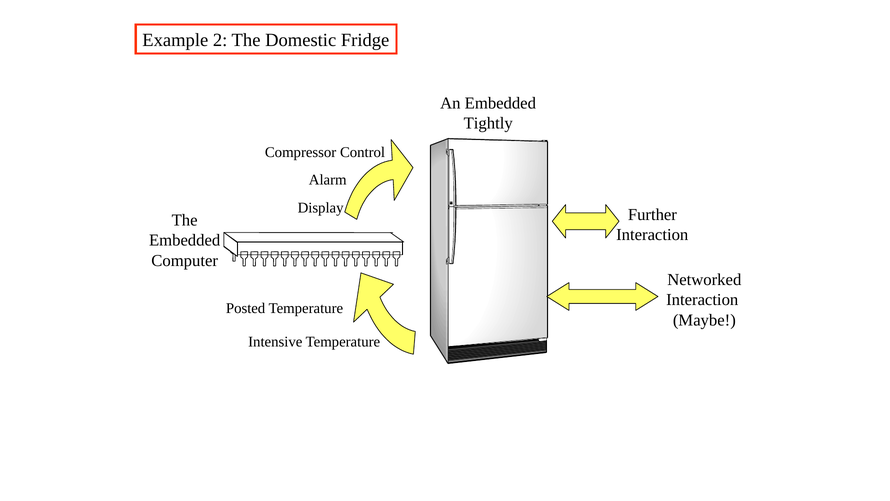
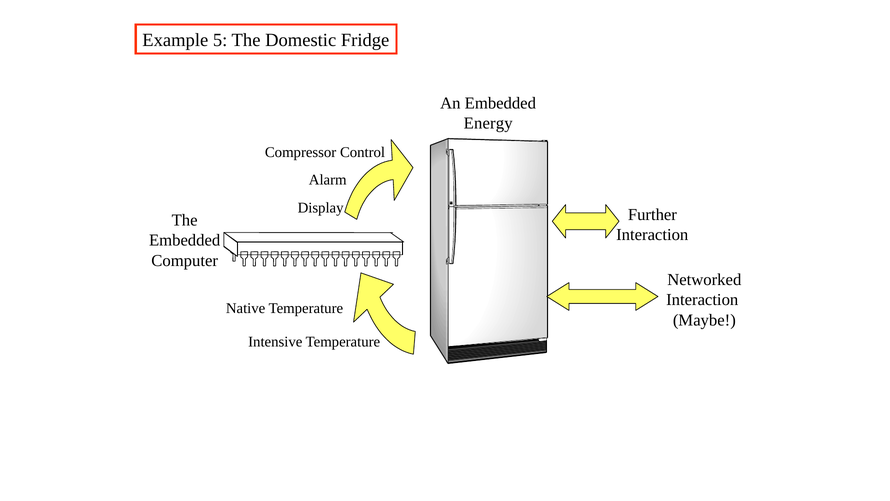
2: 2 -> 5
Tightly: Tightly -> Energy
Posted: Posted -> Native
